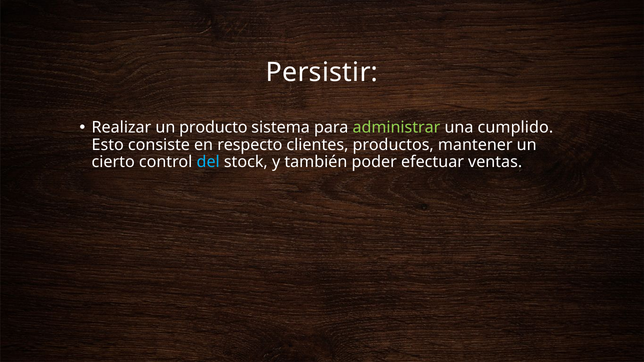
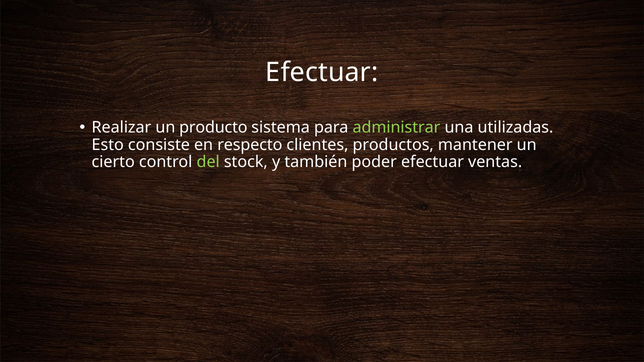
Persistir at (322, 72): Persistir -> Efectuar
cumplido: cumplido -> utilizadas
del colour: light blue -> light green
